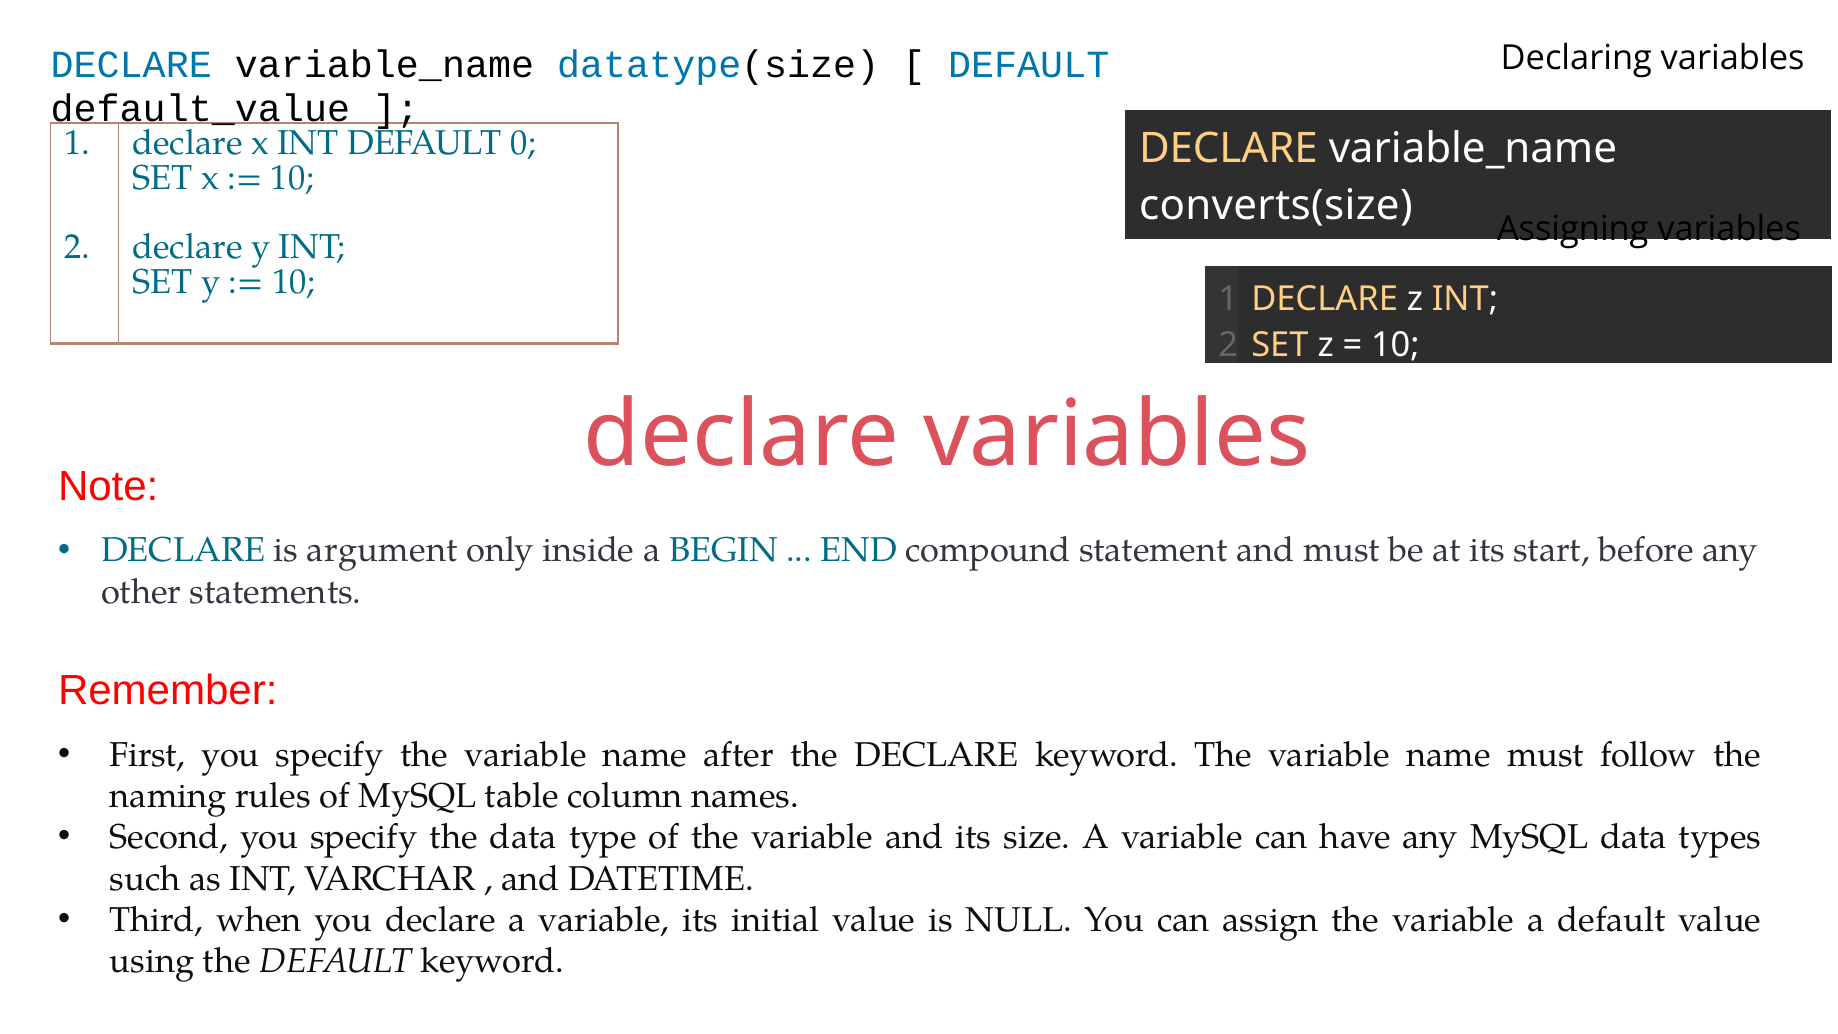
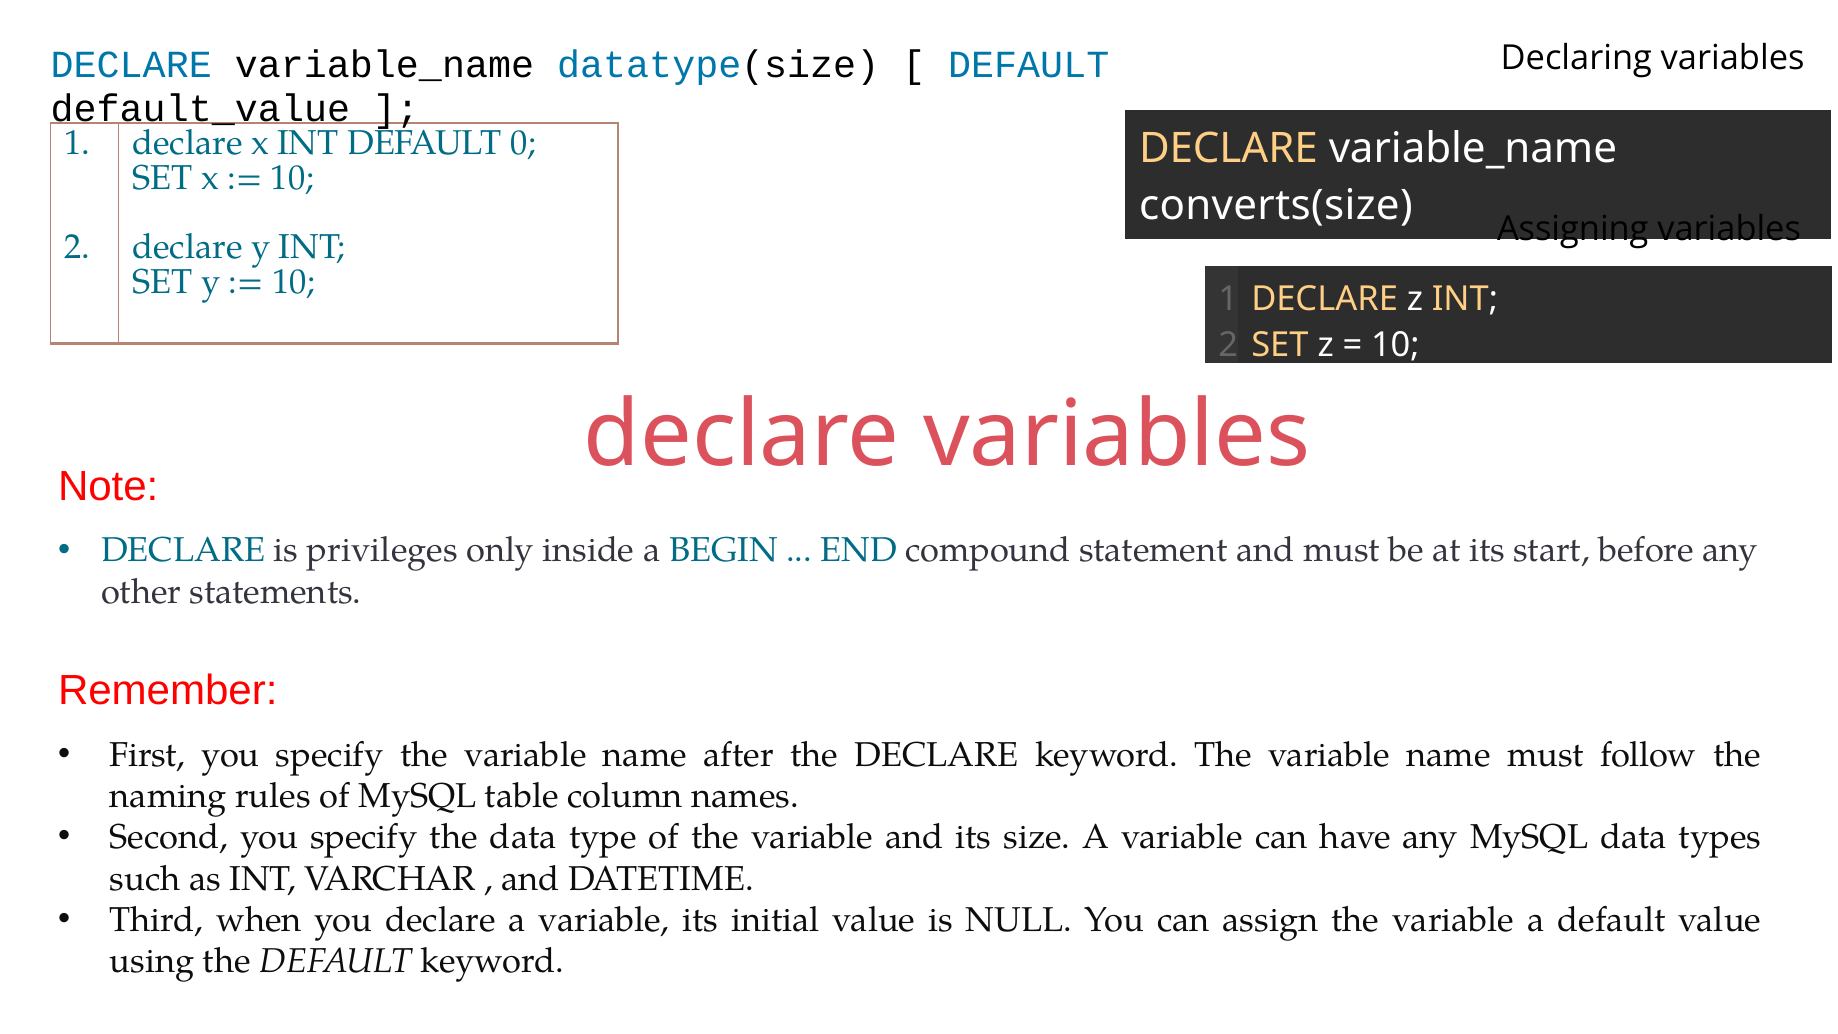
argument: argument -> privileges
